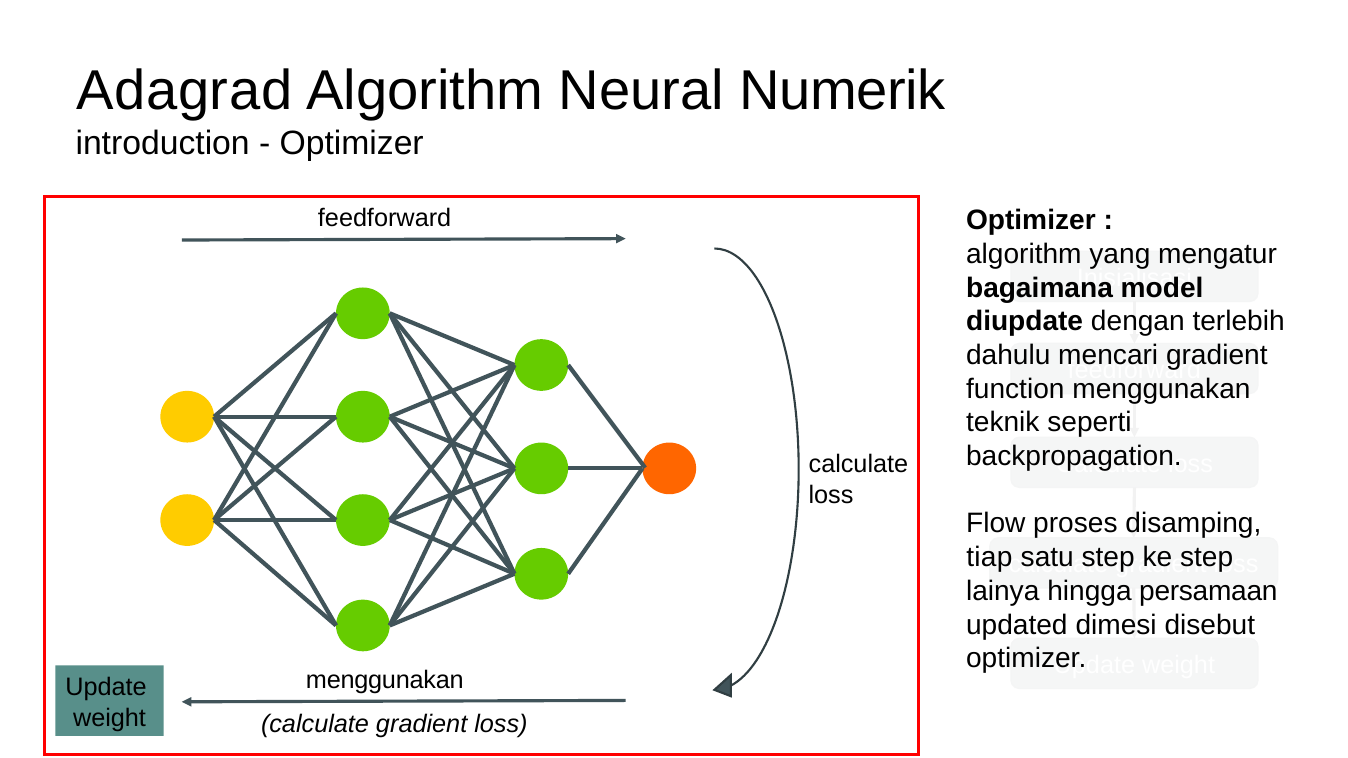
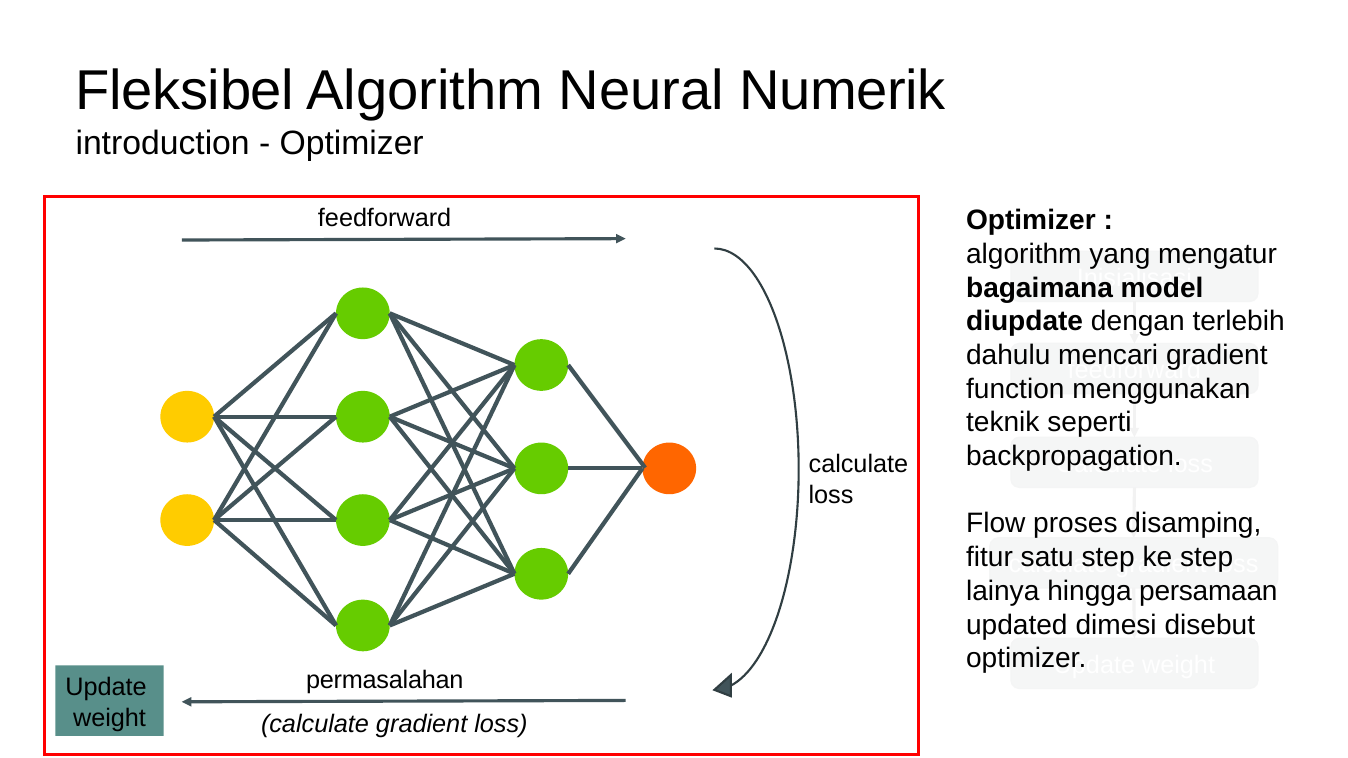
Adagrad: Adagrad -> Fleksibel
tiap: tiap -> fitur
menggunakan at (385, 681): menggunakan -> permasalahan
